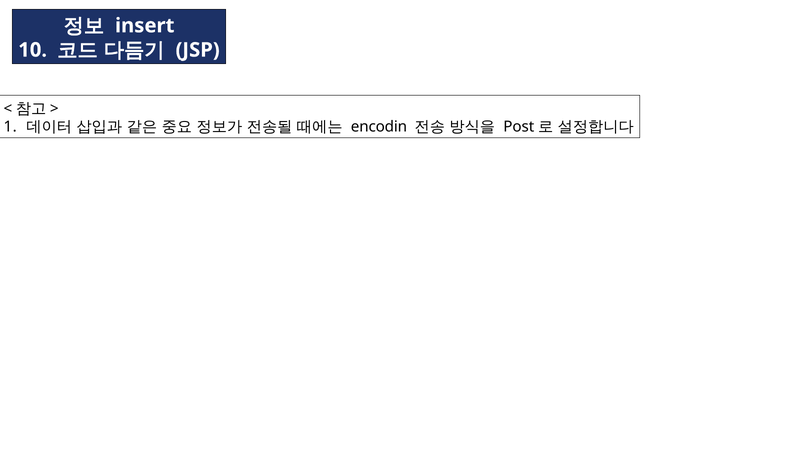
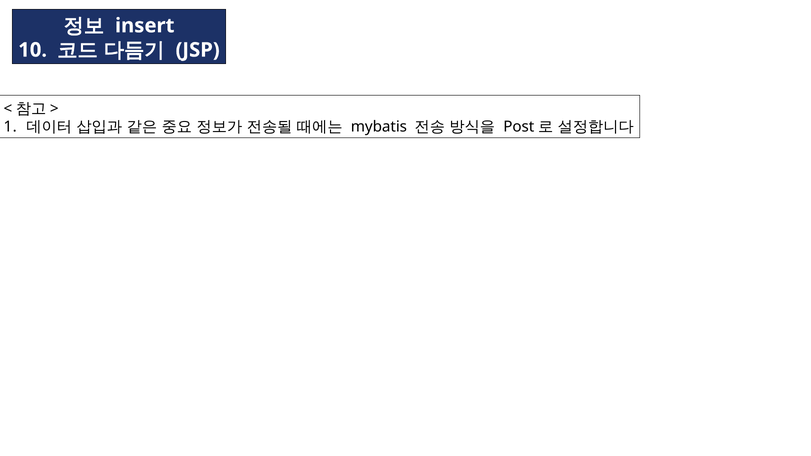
encodin: encodin -> mybatis
